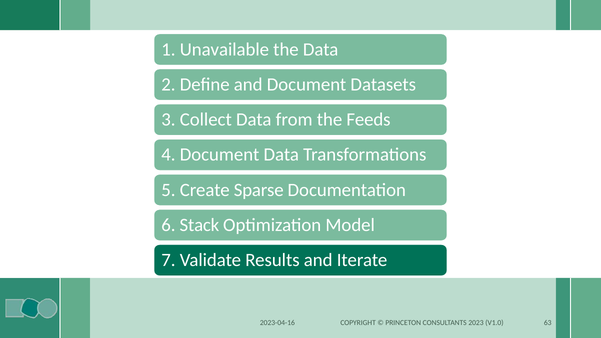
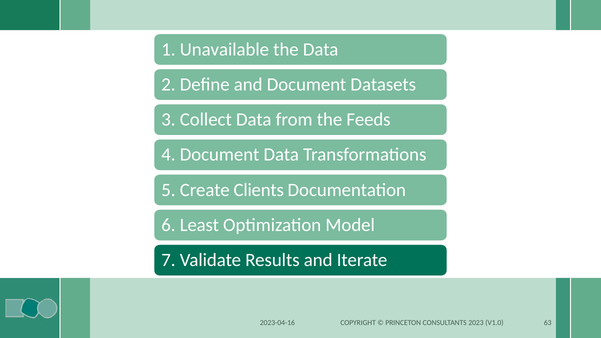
Sparse: Sparse -> Clients
Stack: Stack -> Least
